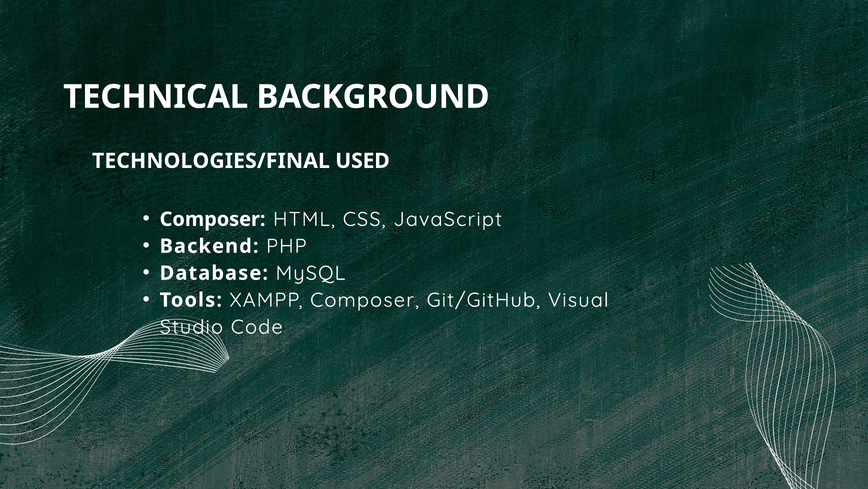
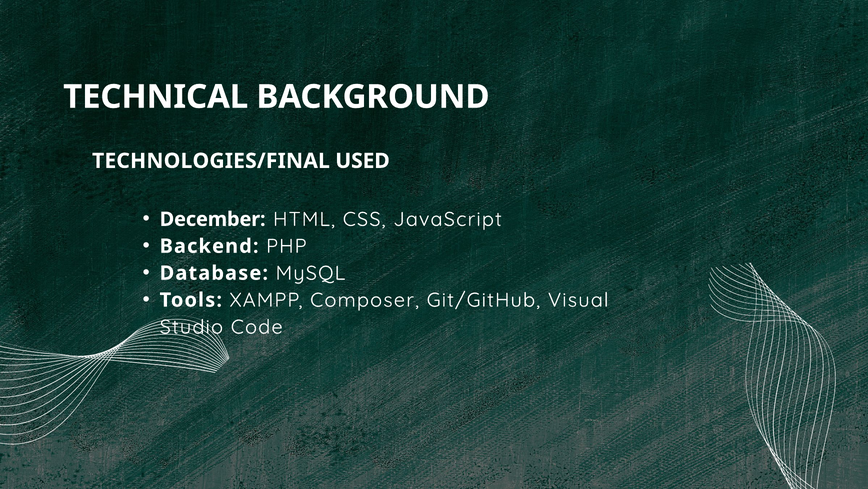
Composer at (213, 219): Composer -> December
